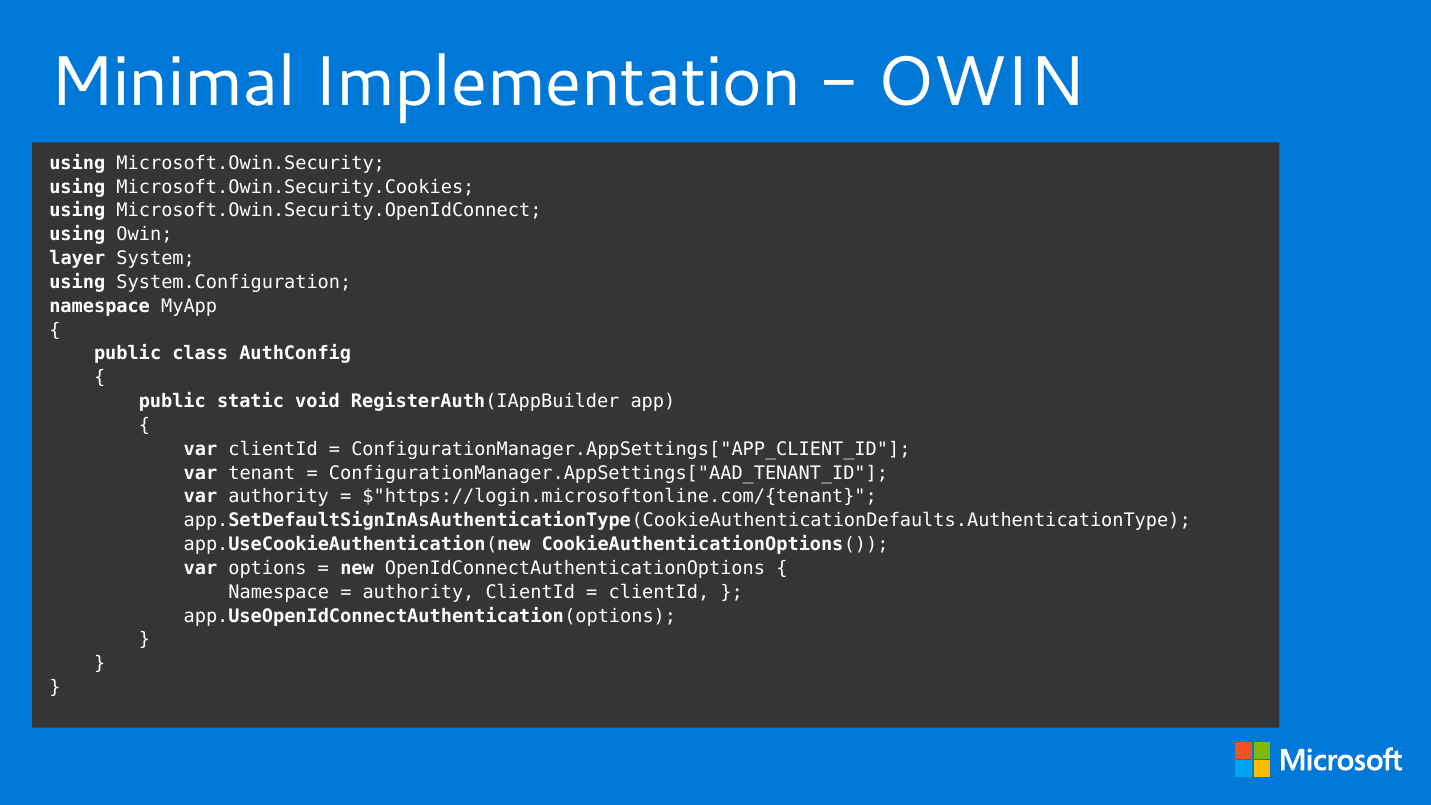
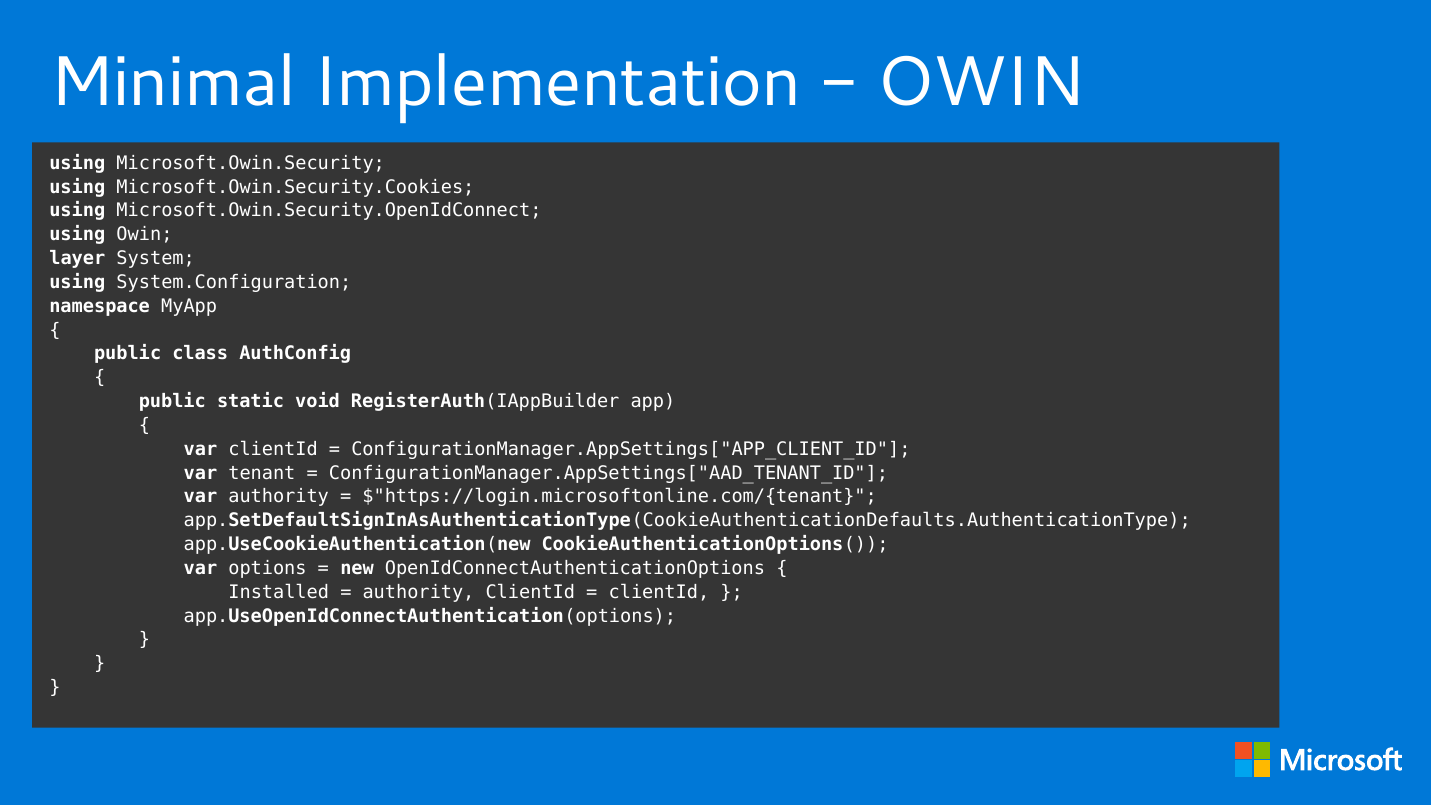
Namespace at (279, 592): Namespace -> Installed
